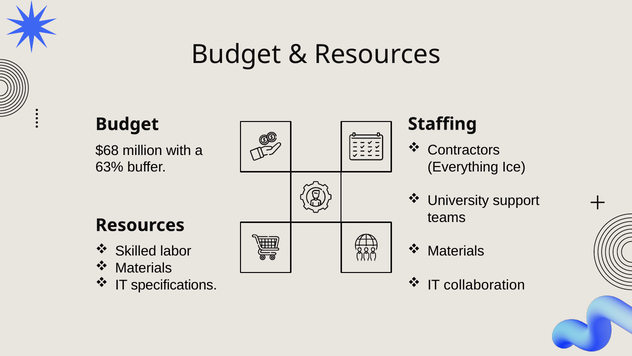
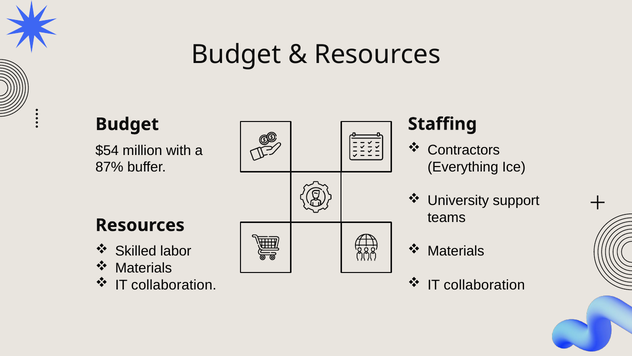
$68: $68 -> $54
63%: 63% -> 87%
specifications at (174, 285): specifications -> collaboration
